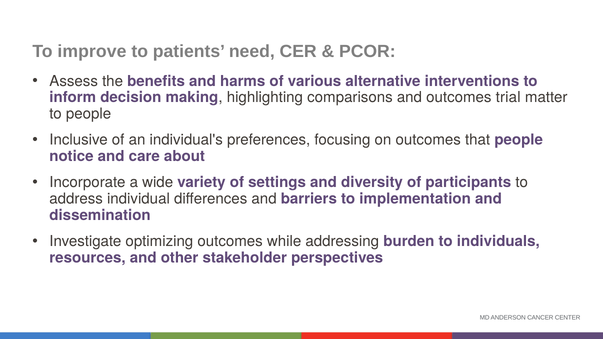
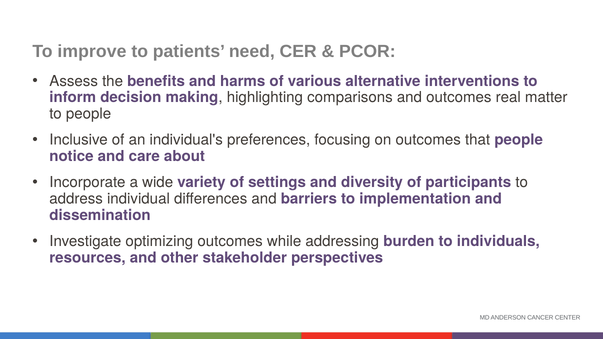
trial: trial -> real
